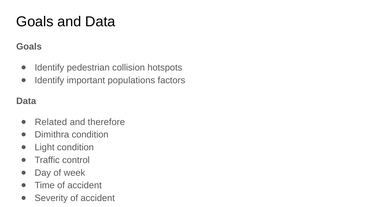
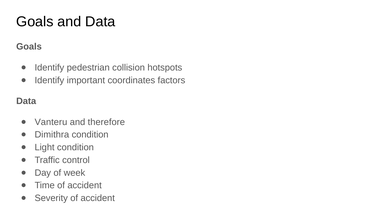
populations: populations -> coordinates
Related: Related -> Vanteru
